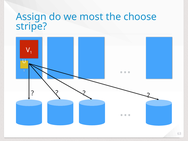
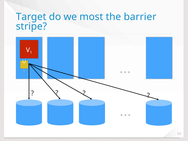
Assign: Assign -> Target
choose: choose -> barrier
